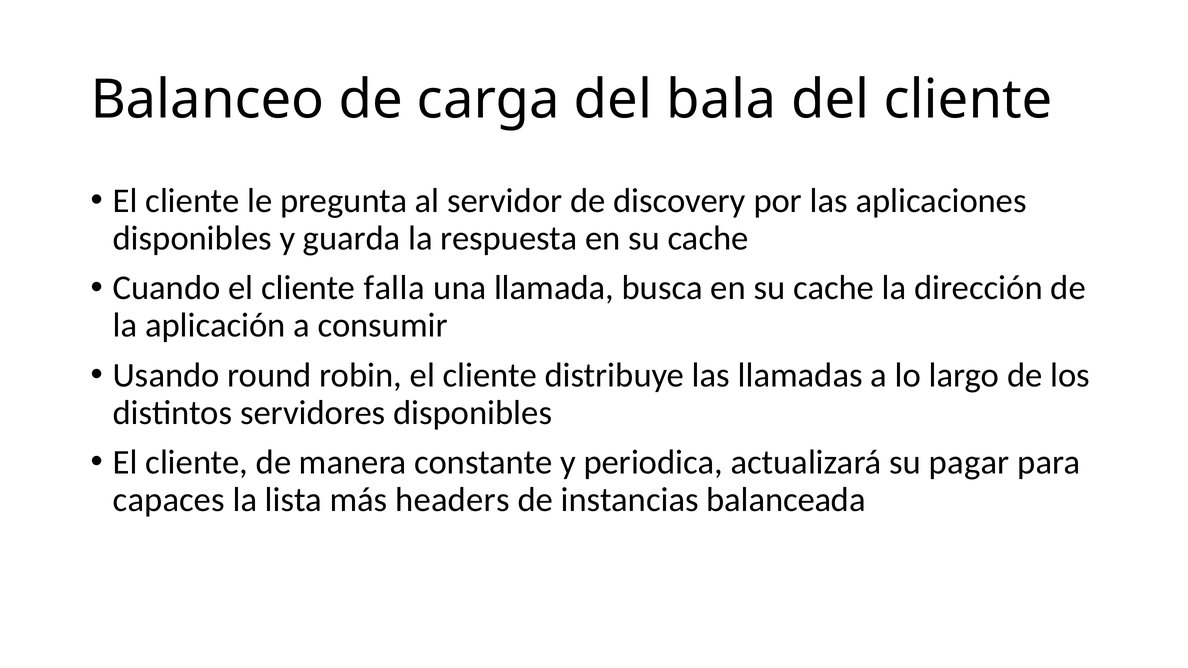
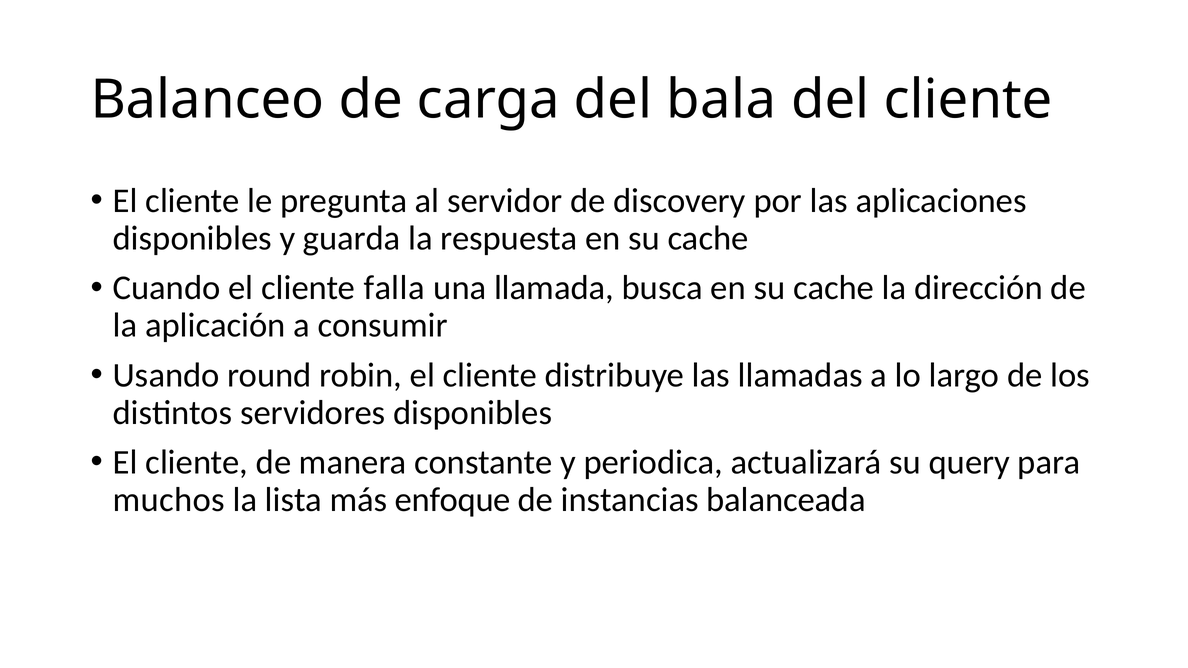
pagar: pagar -> query
capaces: capaces -> muchos
headers: headers -> enfoque
